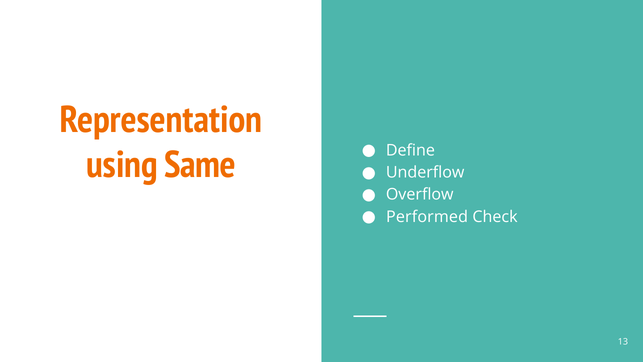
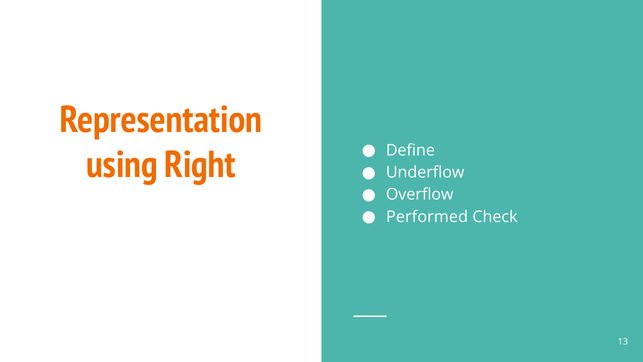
Same: Same -> Right
